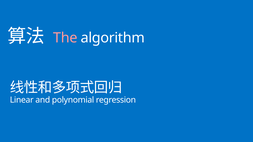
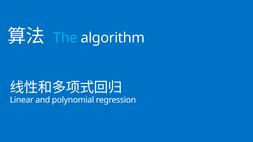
The colour: pink -> light blue
